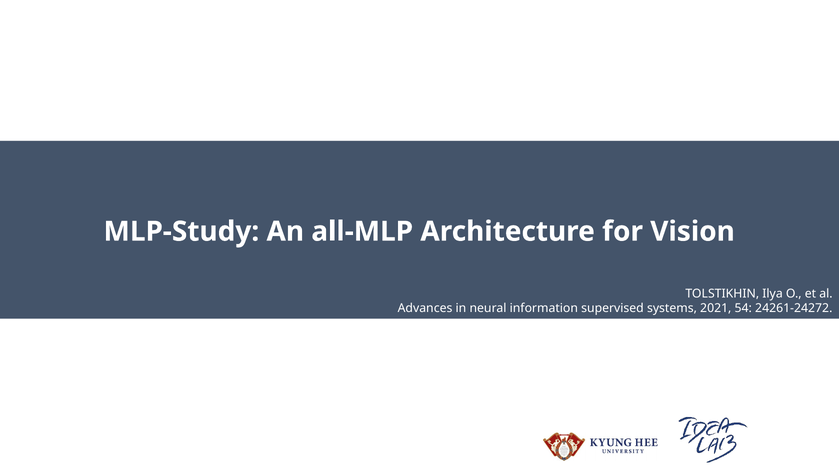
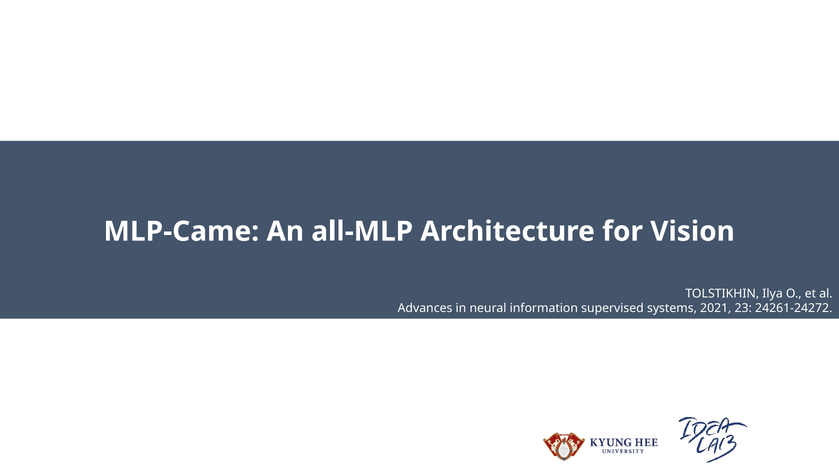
MLP-Study: MLP-Study -> MLP-Came
54: 54 -> 23
